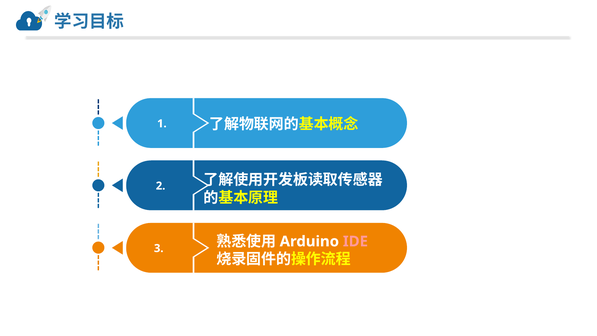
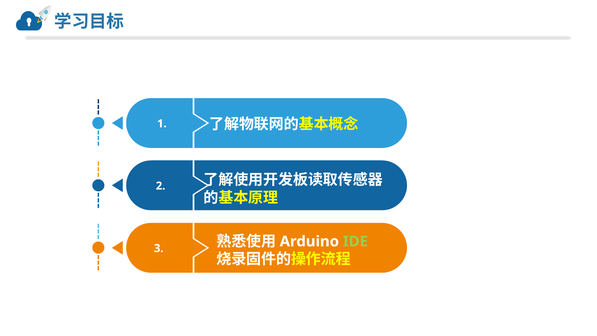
IDE colour: pink -> light green
